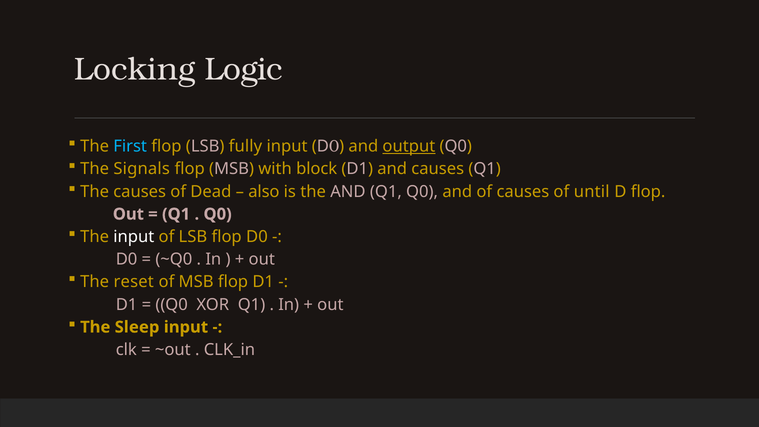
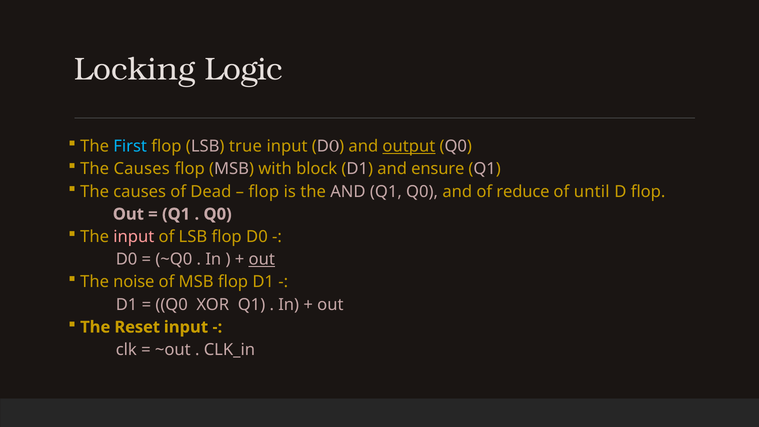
fully: fully -> true
Signals at (142, 169): Signals -> Causes
and causes: causes -> ensure
also at (264, 192): also -> flop
of causes: causes -> reduce
input at (134, 237) colour: white -> pink
out at (262, 259) underline: none -> present
reset: reset -> noise
Sleep: Sleep -> Reset
